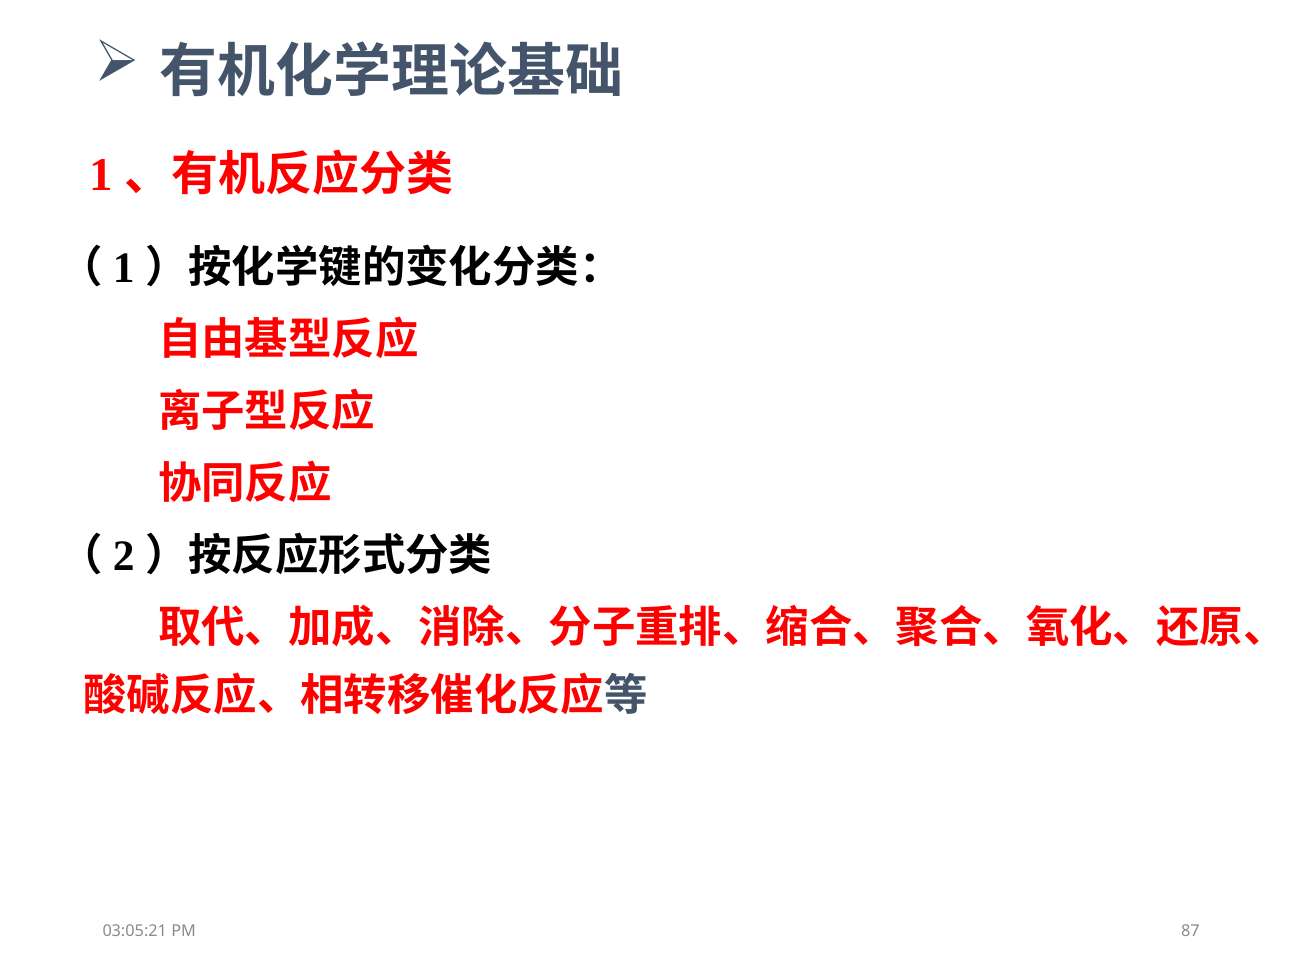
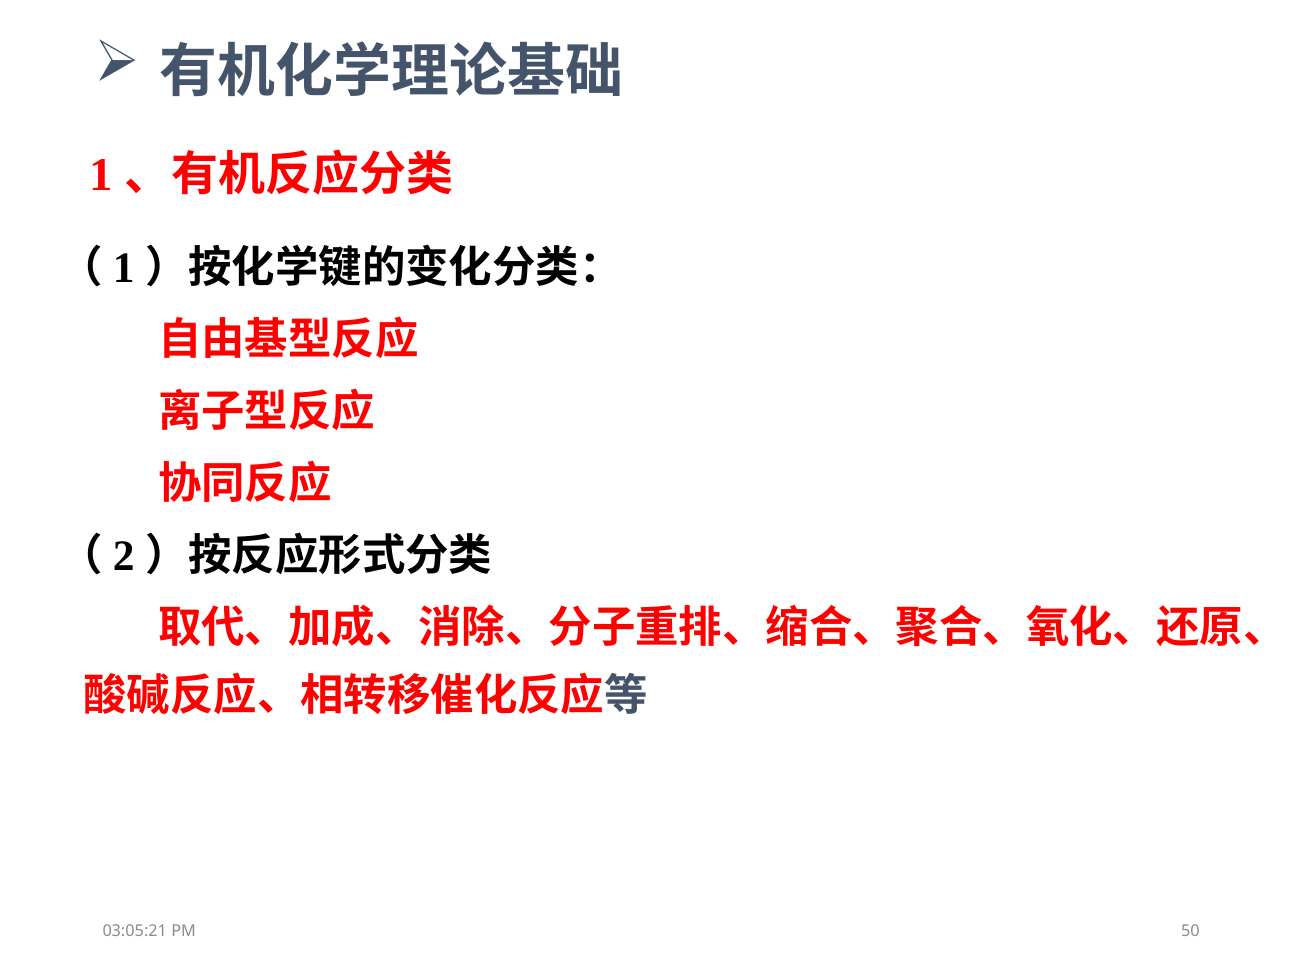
87: 87 -> 50
